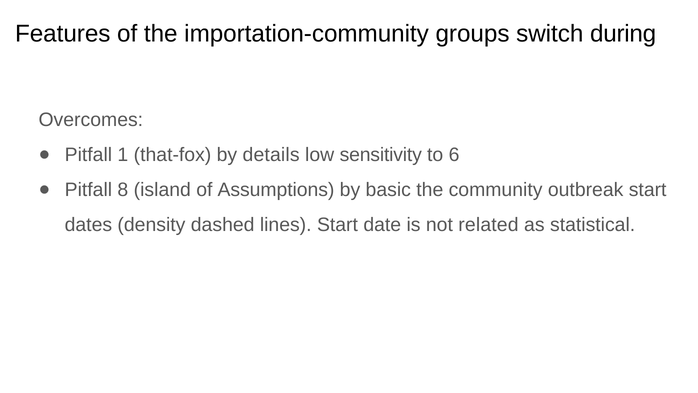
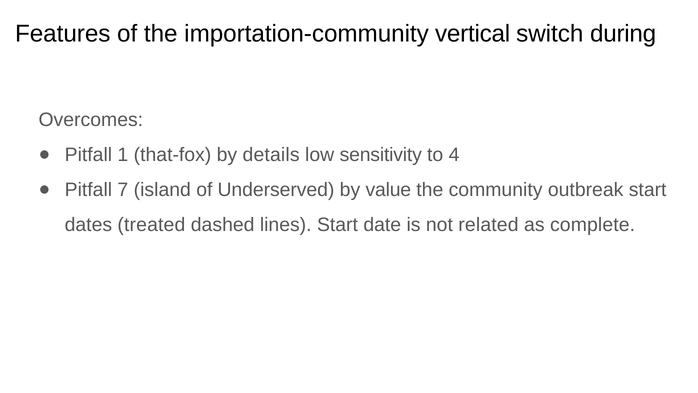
groups: groups -> vertical
6: 6 -> 4
8: 8 -> 7
Assumptions: Assumptions -> Underserved
basic: basic -> value
density: density -> treated
statistical: statistical -> complete
